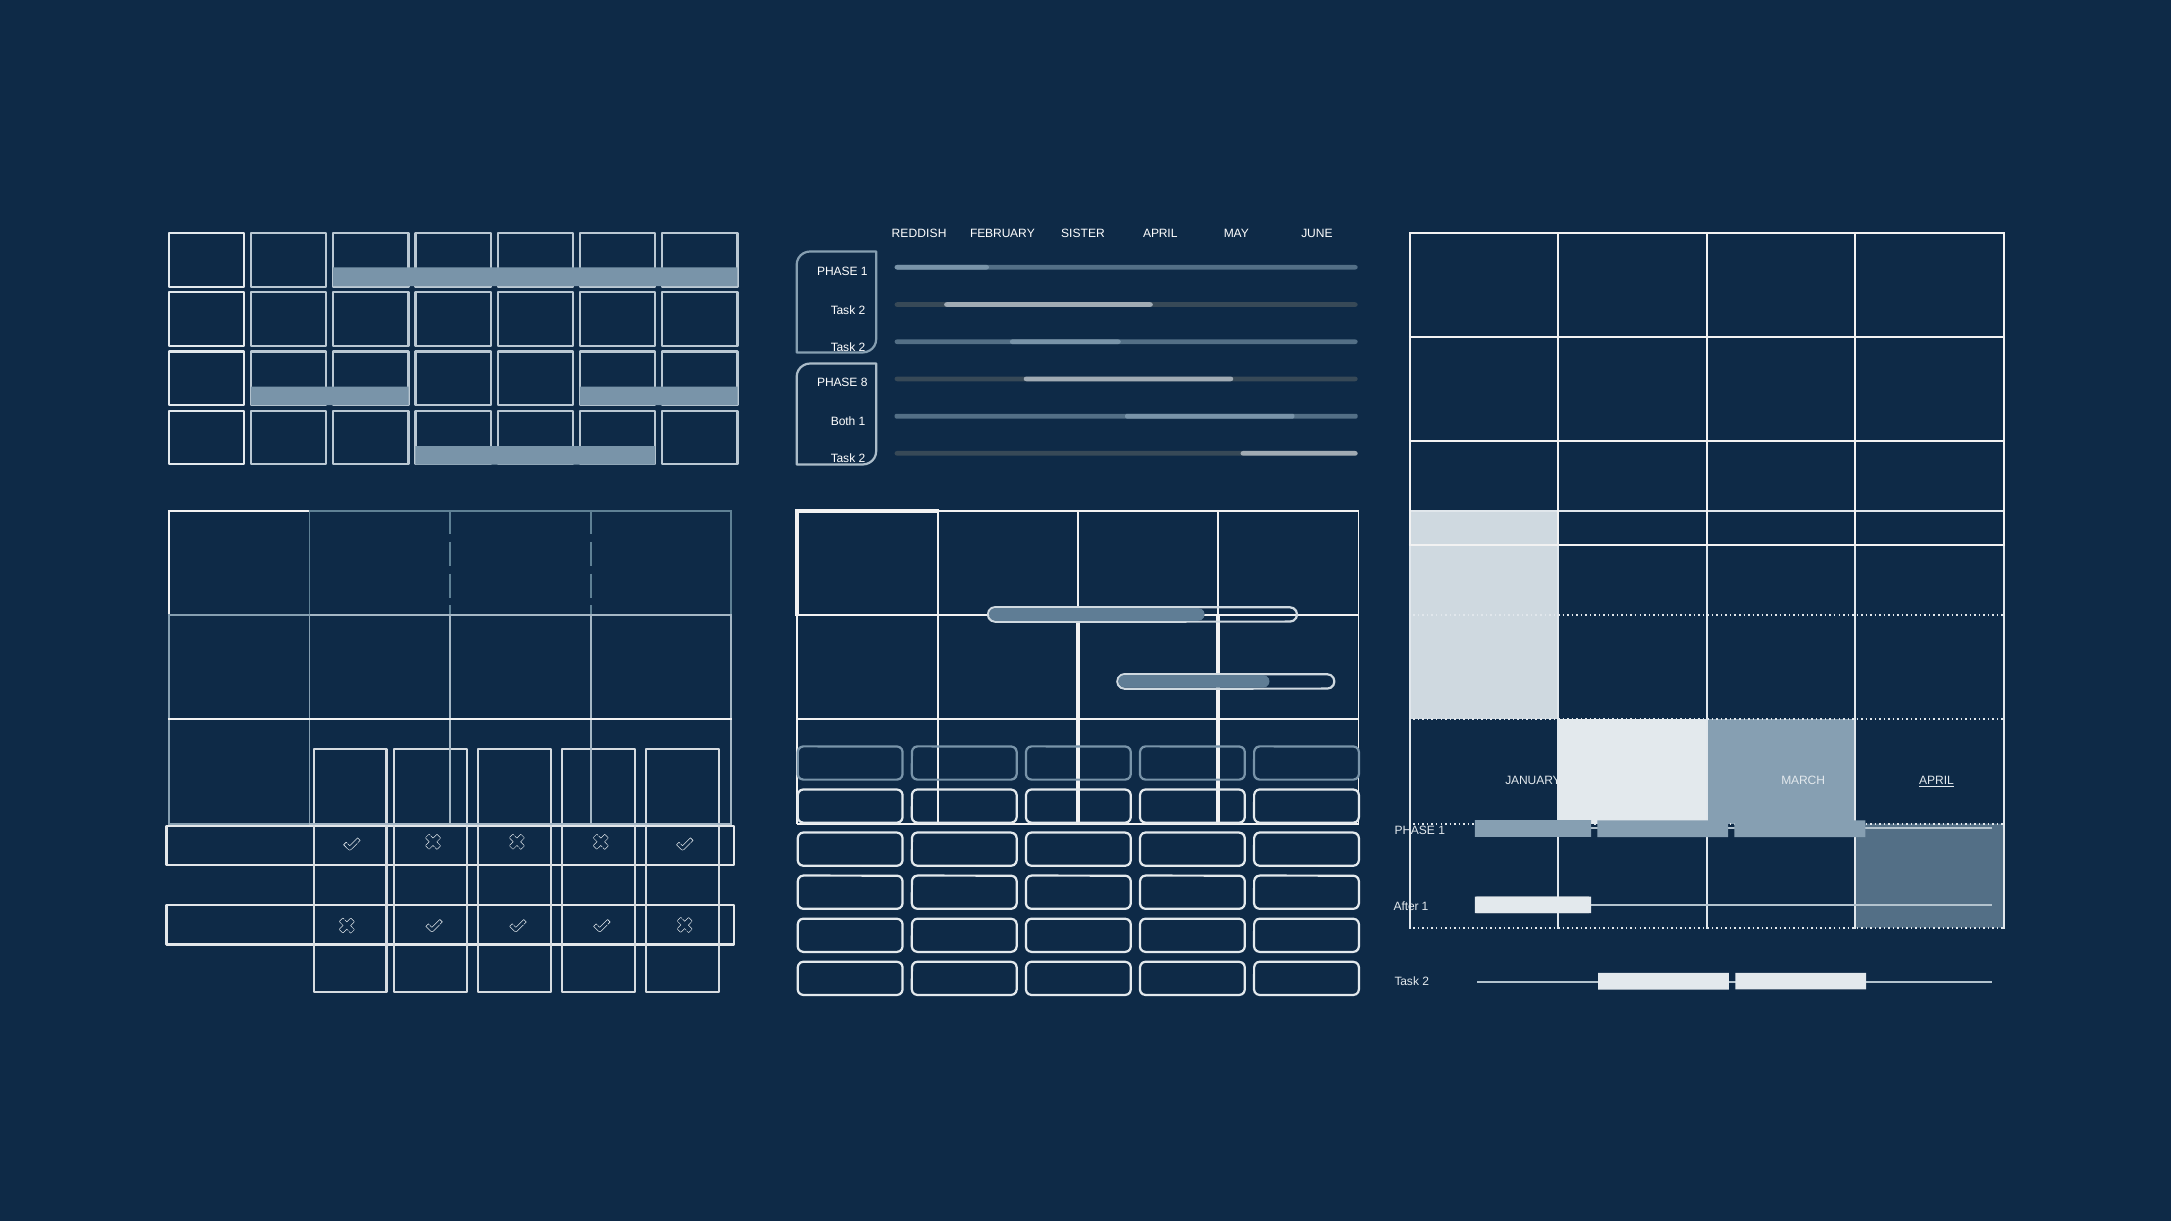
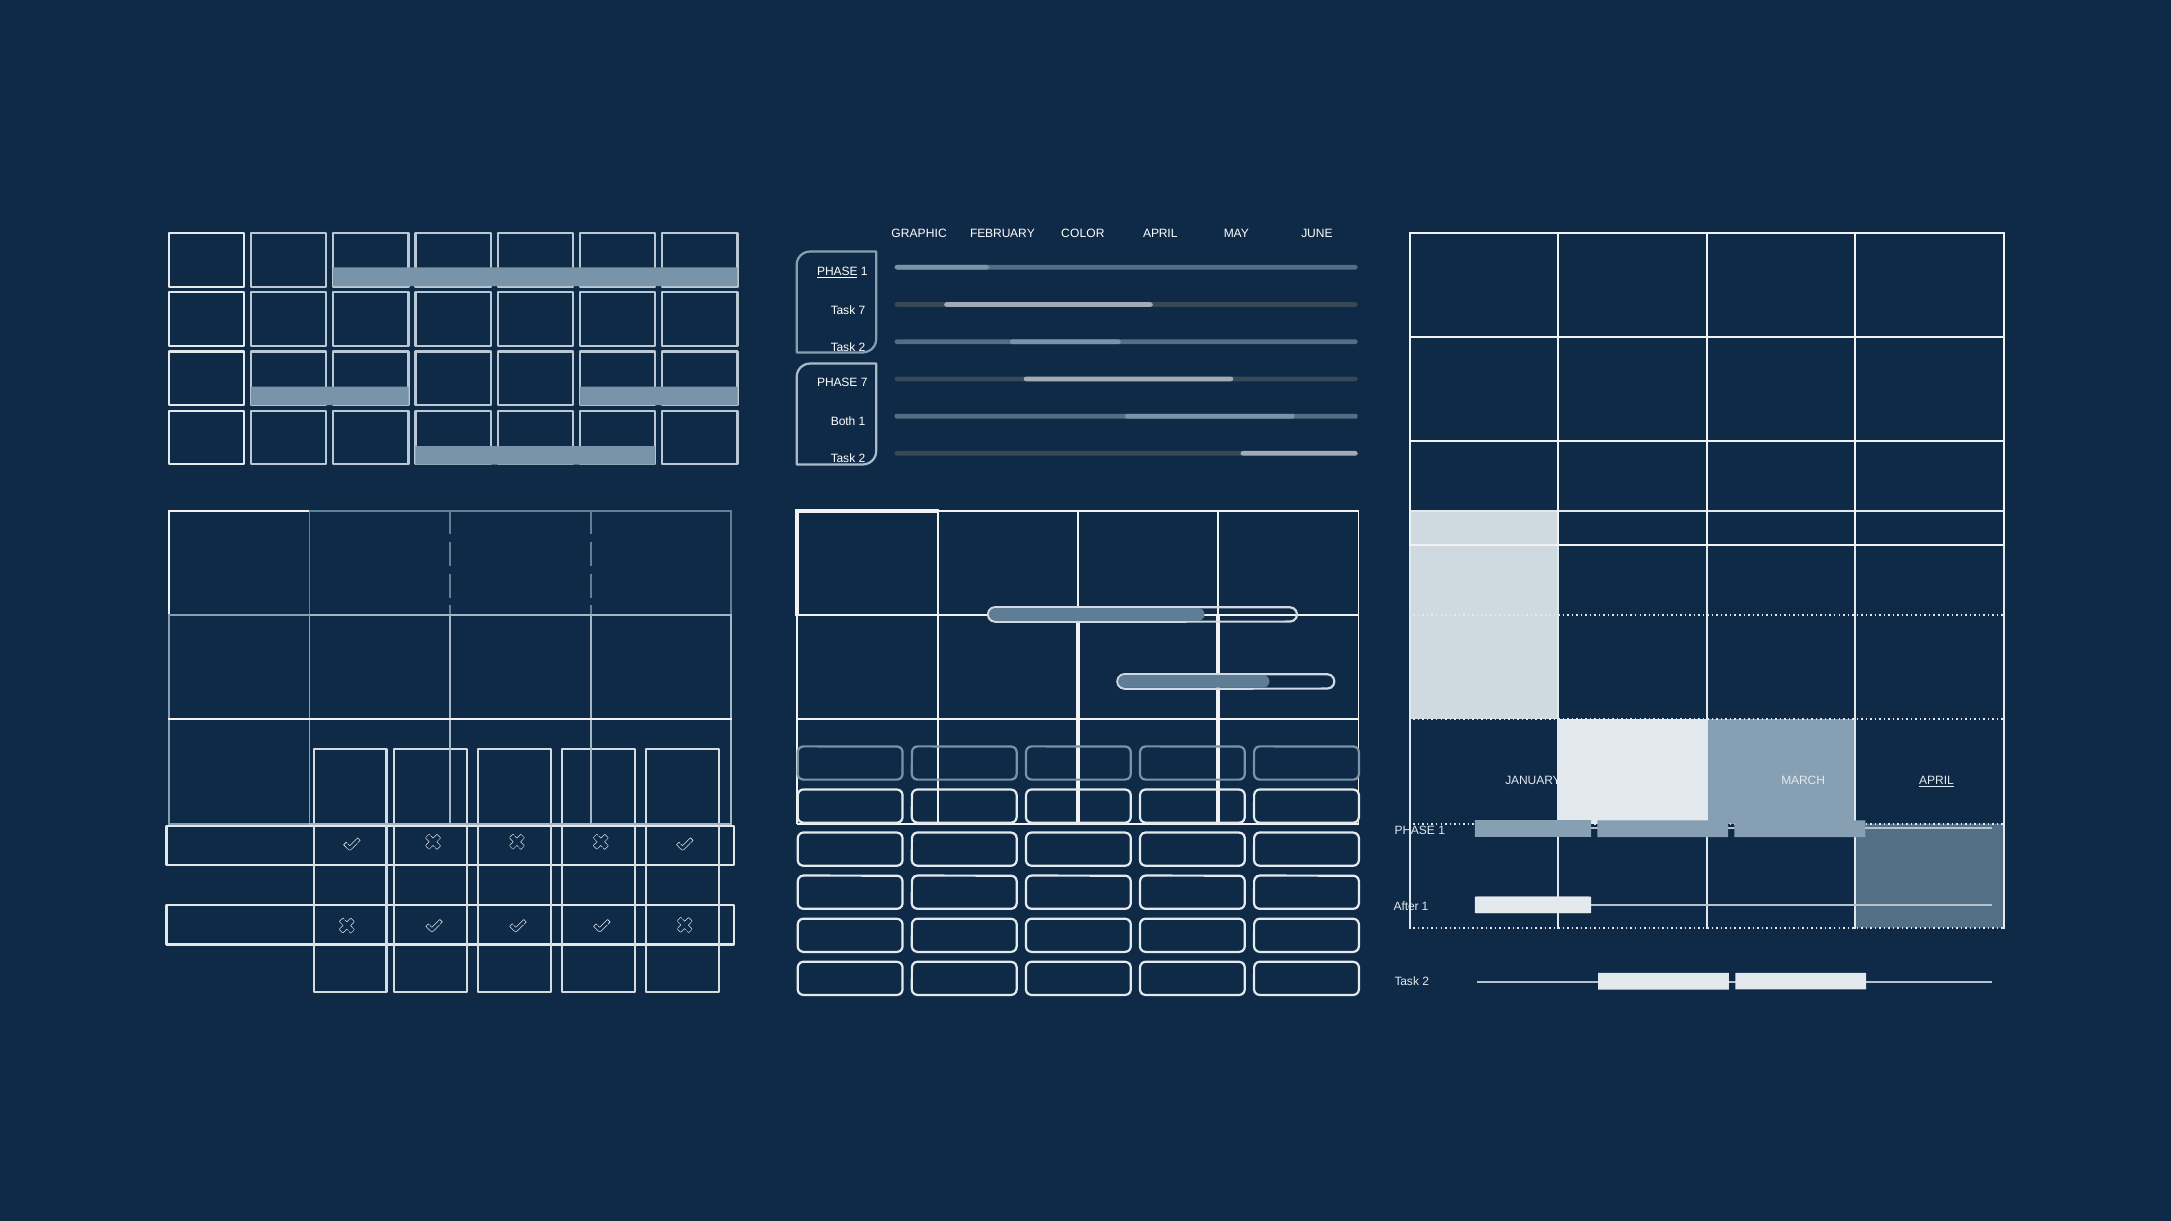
REDDISH: REDDISH -> GRAPHIC
SISTER: SISTER -> COLOR
PHASE at (837, 272) underline: none -> present
2 at (862, 310): 2 -> 7
PHASE 8: 8 -> 7
